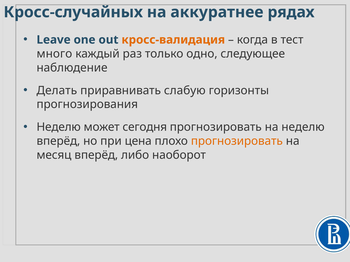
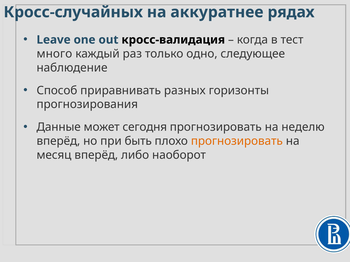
кросс-валидация colour: orange -> black
Делать: Делать -> Способ
слабую: слабую -> разных
Неделю at (59, 127): Неделю -> Данные
цена: цена -> быть
